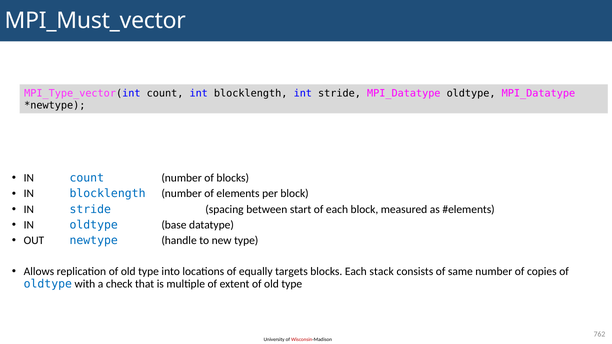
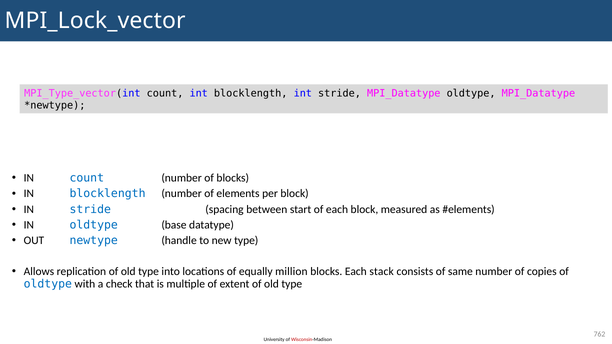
MPI_Must_vector: MPI_Must_vector -> MPI_Lock_vector
targets: targets -> million
